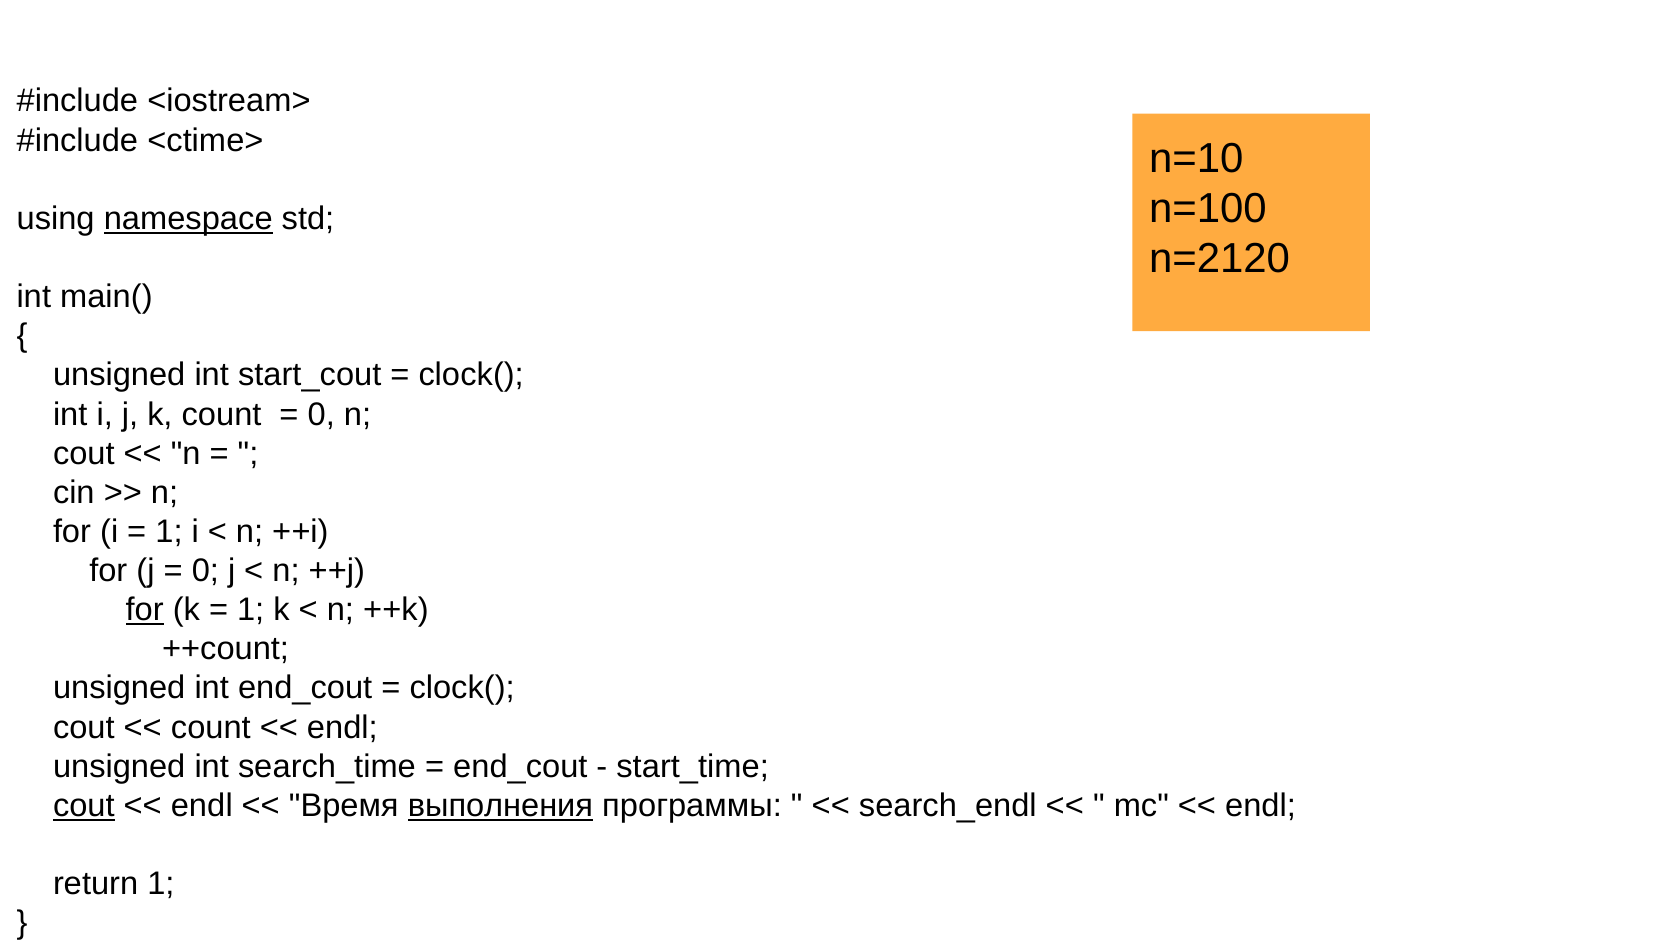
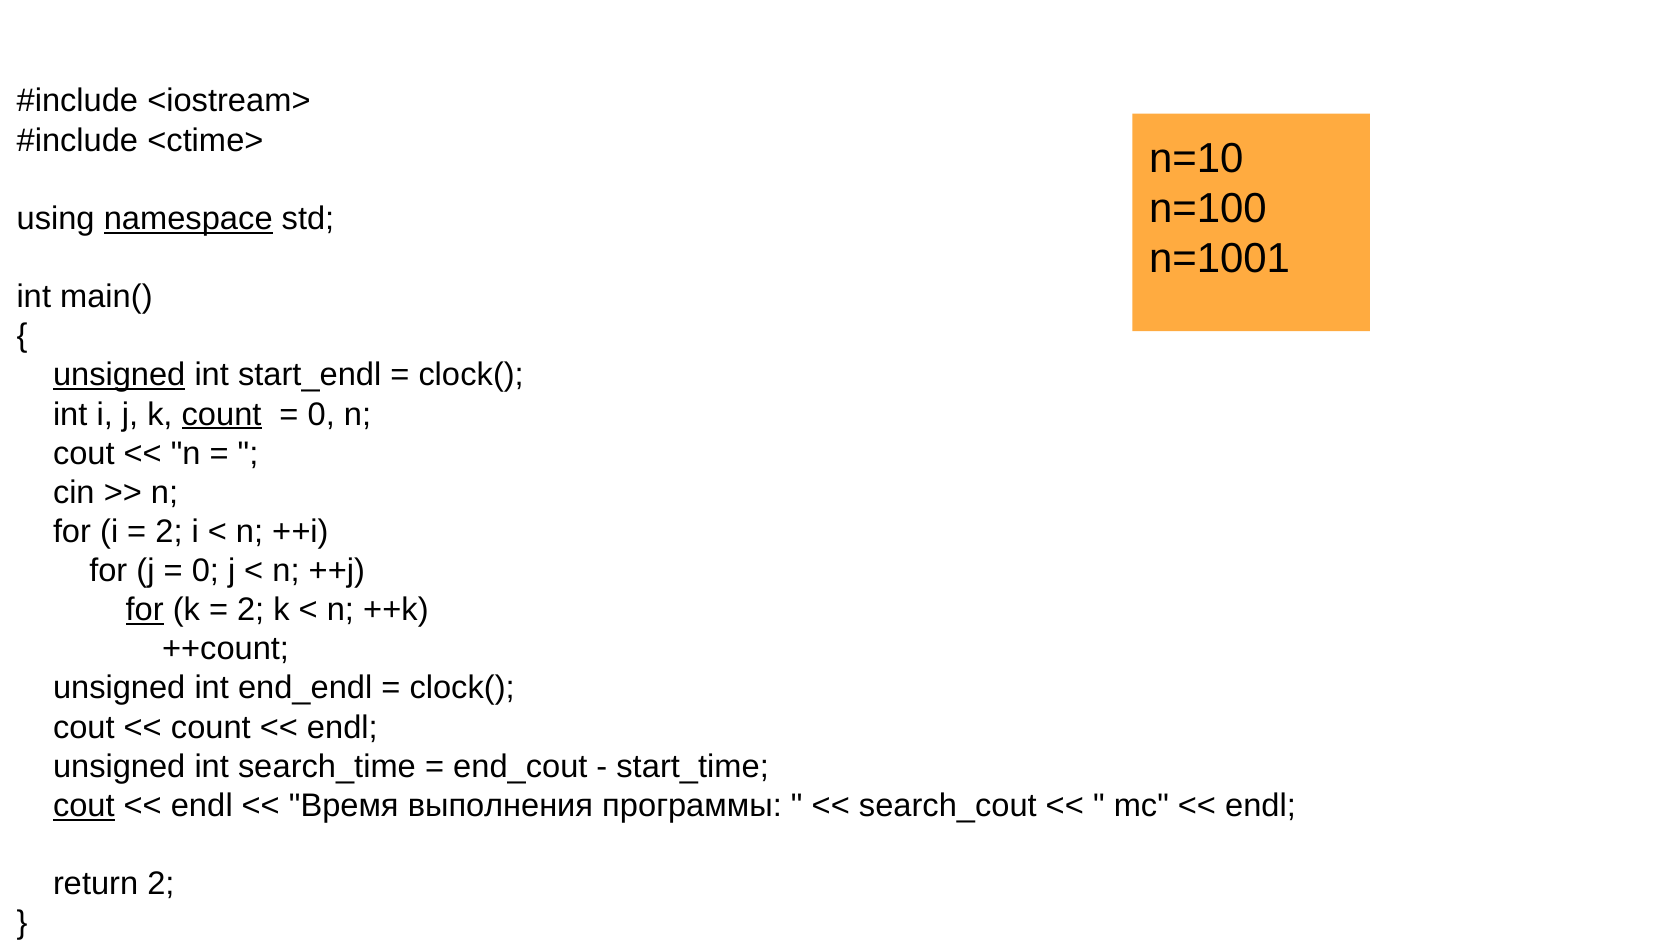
n=2120: n=2120 -> n=1001
unsigned at (119, 375) underline: none -> present
start_cout: start_cout -> start_endl
count at (222, 414) underline: none -> present
1 at (169, 532): 1 -> 2
1 at (251, 610): 1 -> 2
int end_cout: end_cout -> end_endl
выполнения underline: present -> none
search_endl: search_endl -> search_cout
return 1: 1 -> 2
